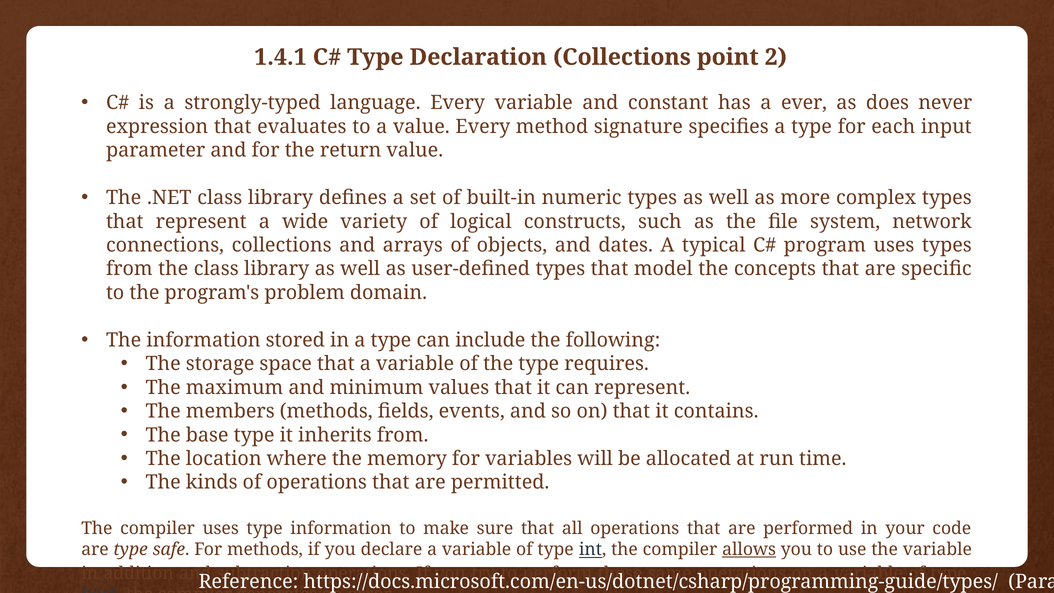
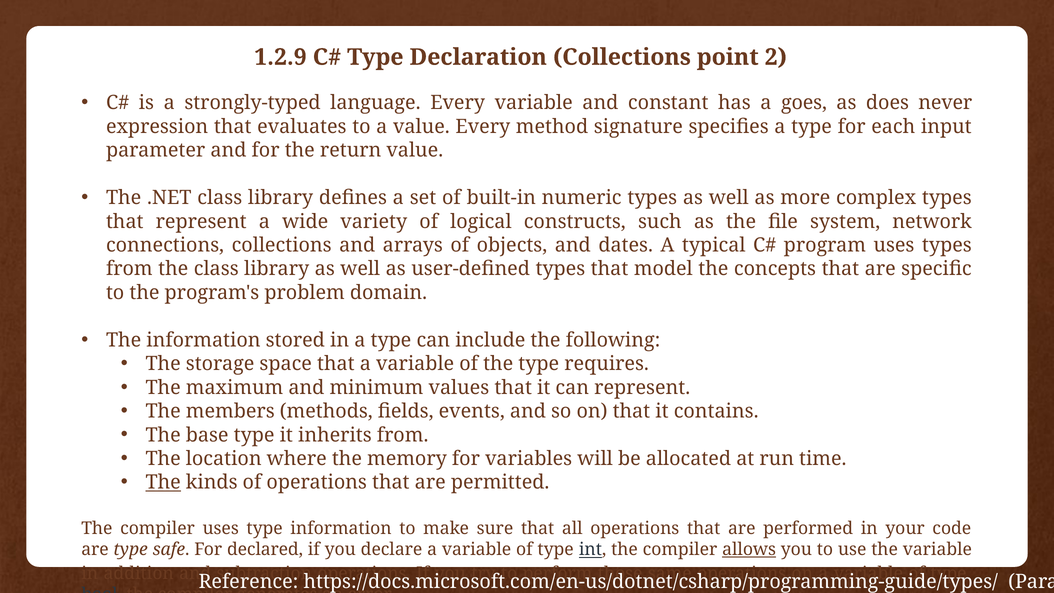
1.4.1: 1.4.1 -> 1.2.9
ever: ever -> goes
The at (163, 482) underline: none -> present
For methods: methods -> declared
